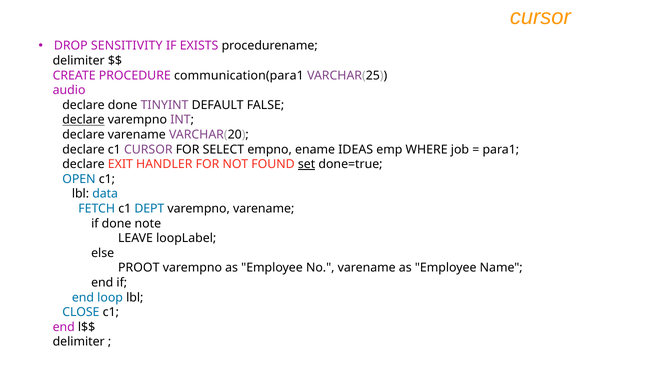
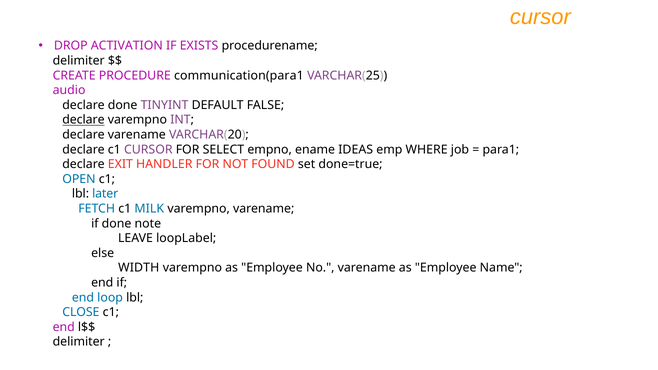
SENSITIVITY: SENSITIVITY -> ACTIVATION
set underline: present -> none
data: data -> later
DEPT: DEPT -> MILK
PROOT: PROOT -> WIDTH
